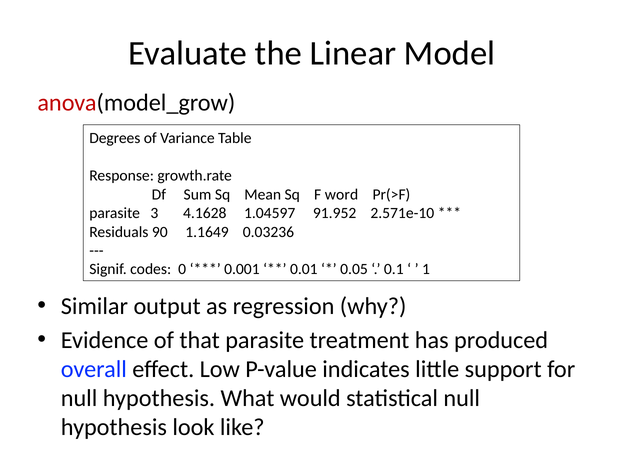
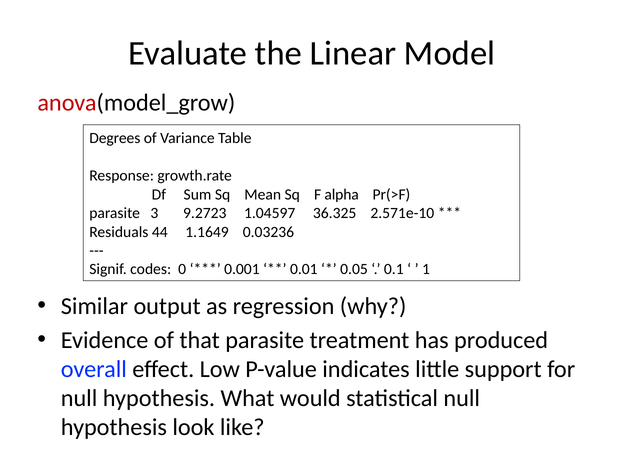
word: word -> alpha
4.1628: 4.1628 -> 9.2723
91.952: 91.952 -> 36.325
90: 90 -> 44
